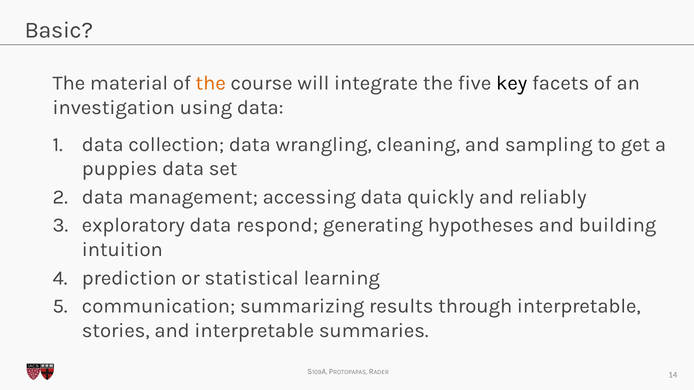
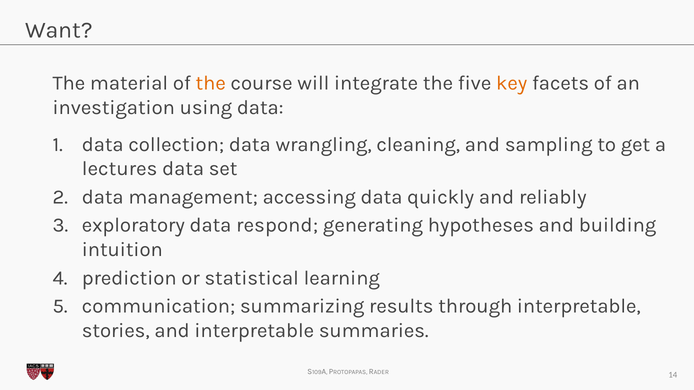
Basic: Basic -> Want
key colour: black -> orange
puppies: puppies -> lectures
